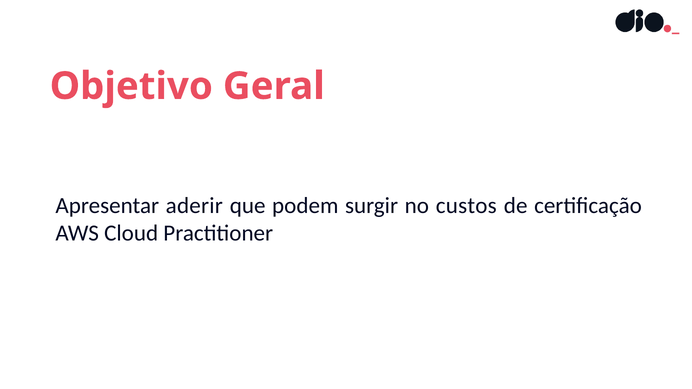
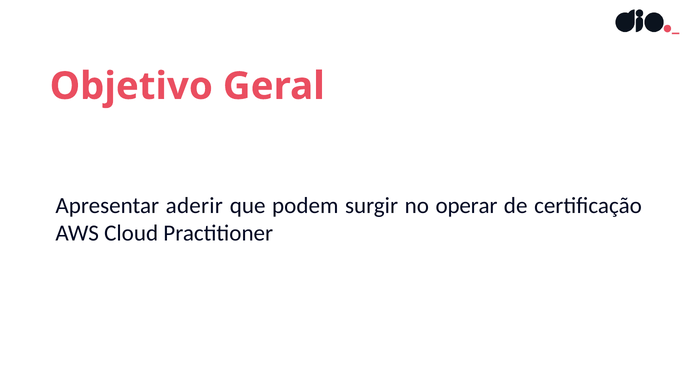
custos: custos -> operar
